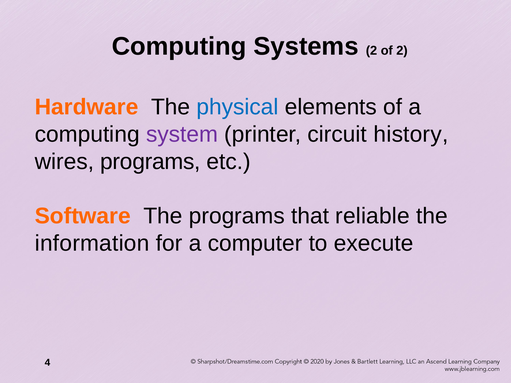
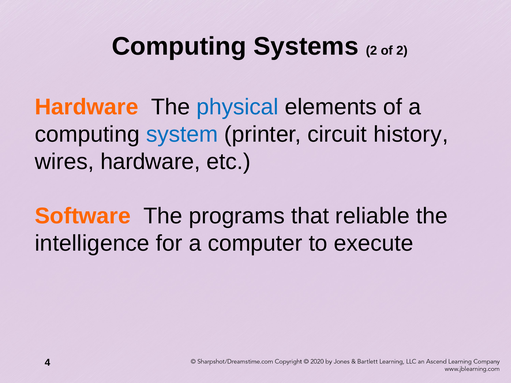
system colour: purple -> blue
wires programs: programs -> hardware
information: information -> intelligence
